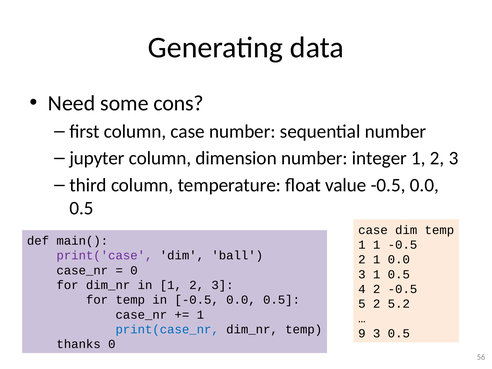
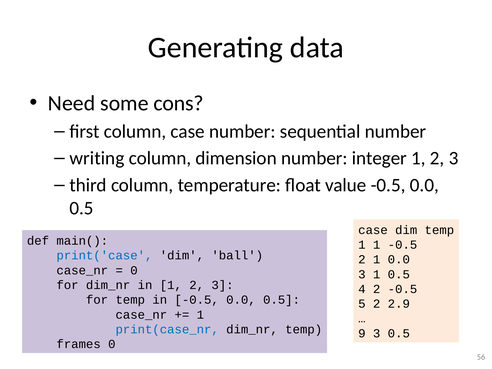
jupyter: jupyter -> writing
print('case colour: purple -> blue
5.2: 5.2 -> 2.9
thanks: thanks -> frames
